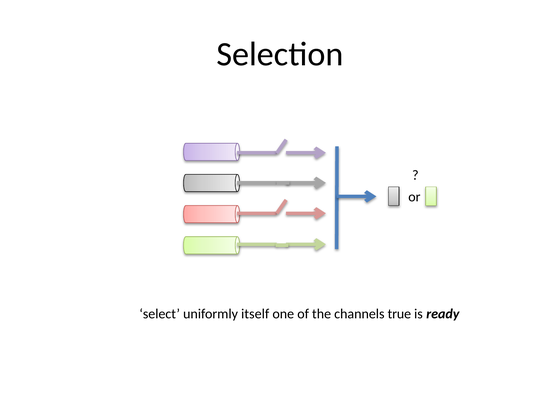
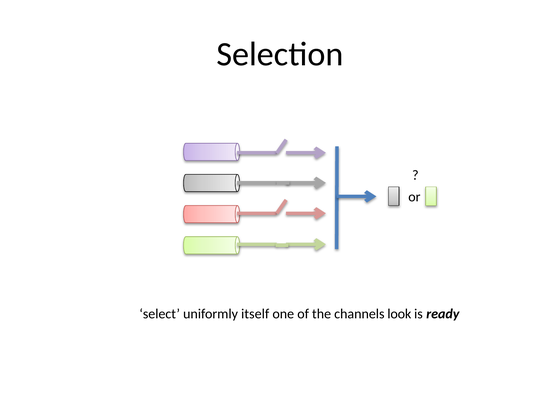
true: true -> look
